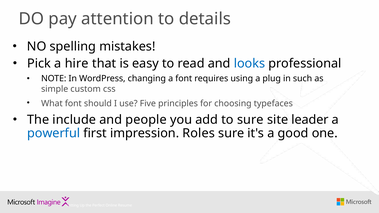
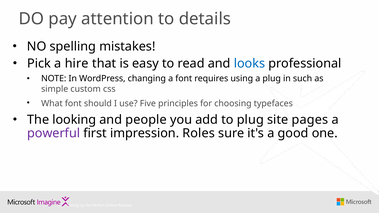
include: include -> looking
to sure: sure -> plug
leader: leader -> pages
powerful colour: blue -> purple
